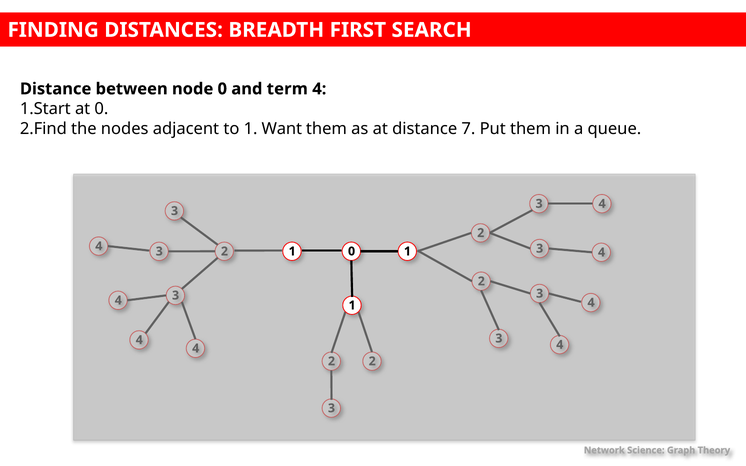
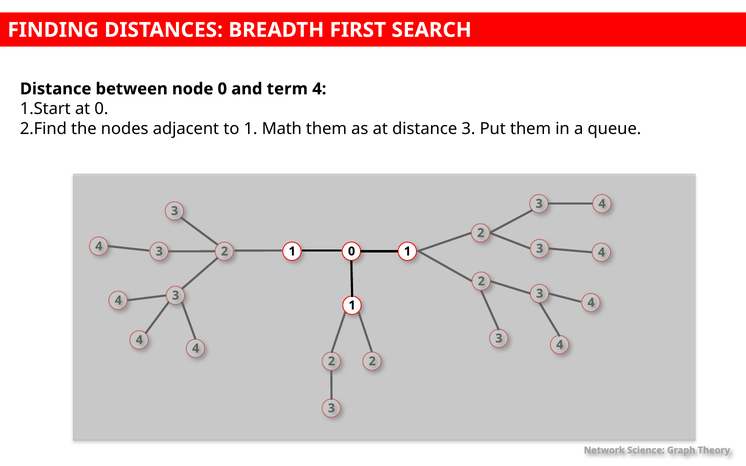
Want: Want -> Math
distance 7: 7 -> 3
